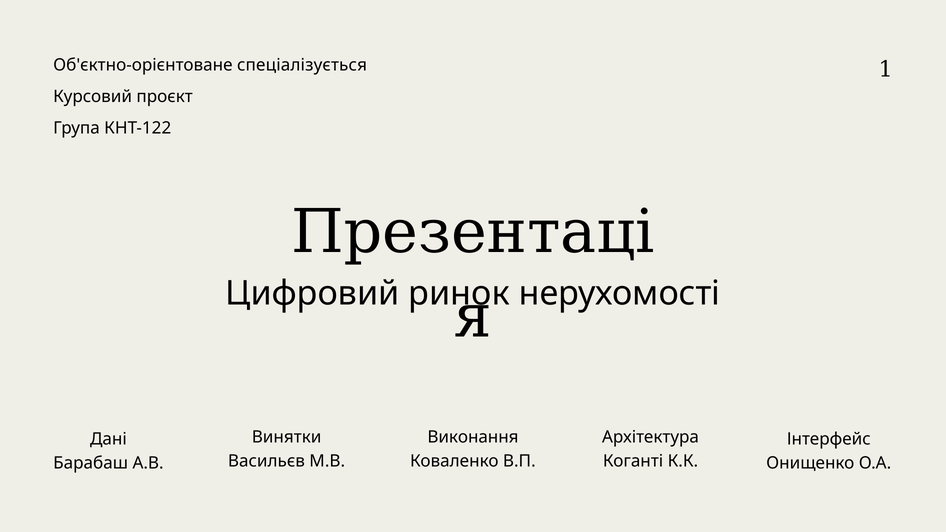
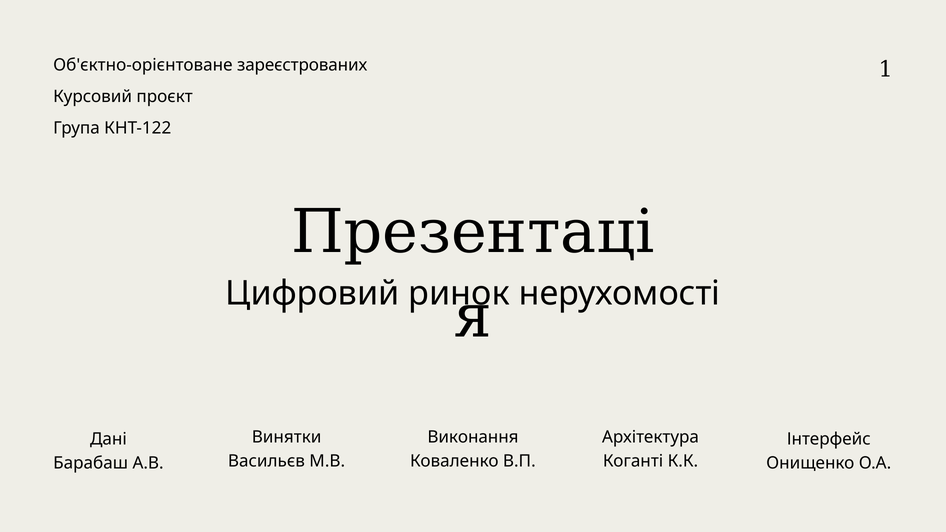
спеціалізується: спеціалізується -> зареєстрованих
